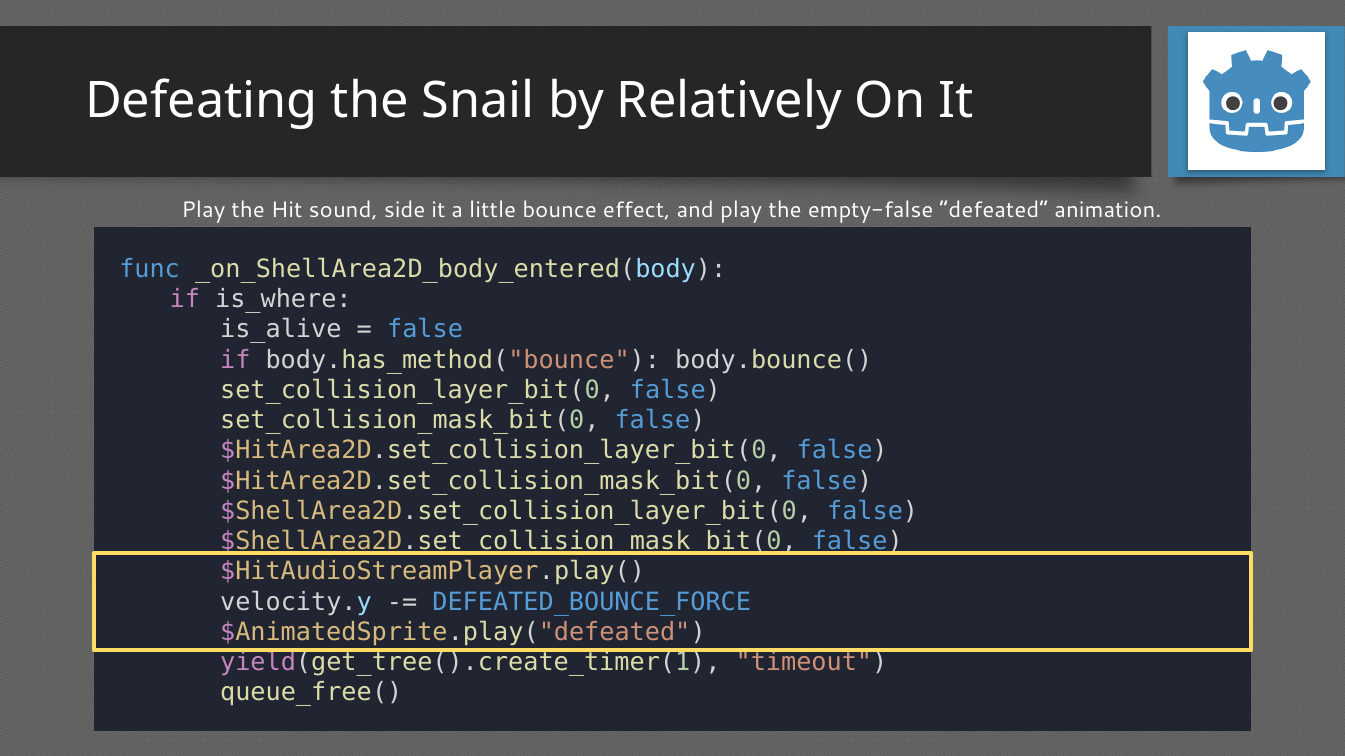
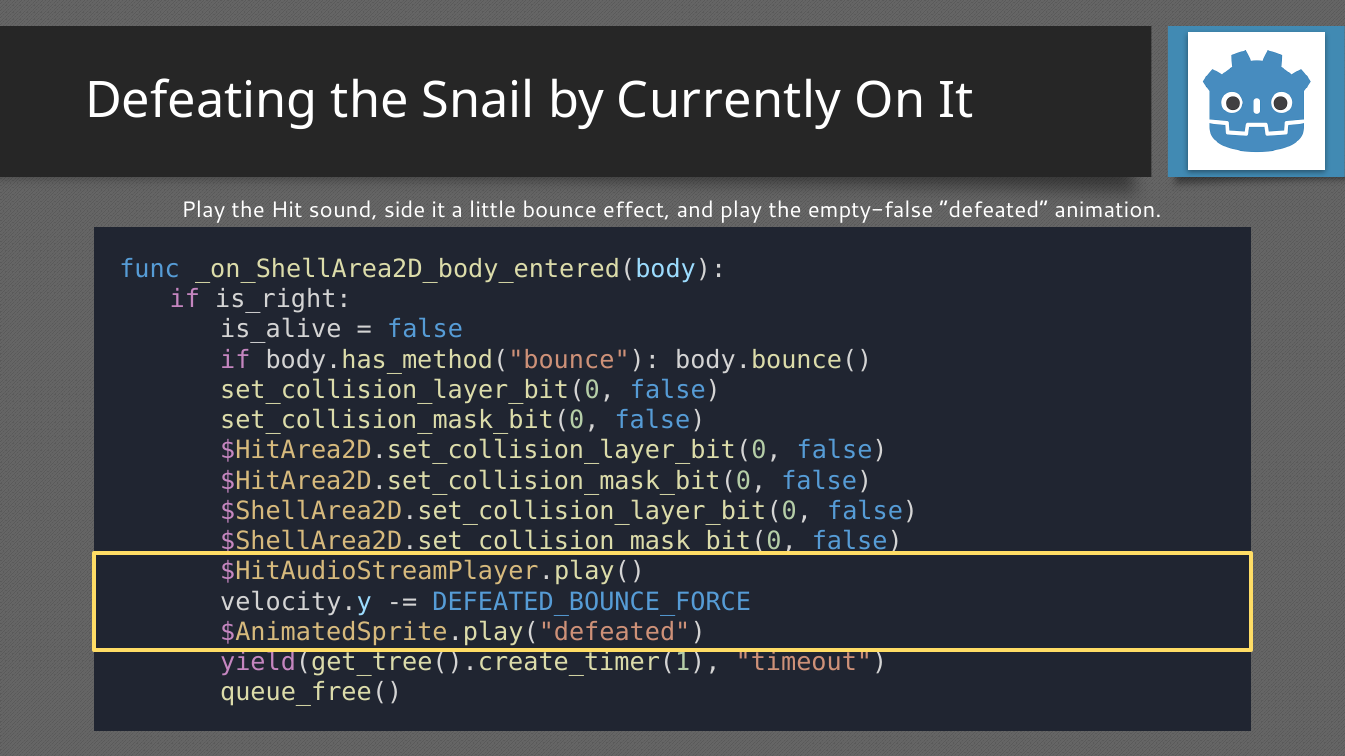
Relatively: Relatively -> Currently
is_where: is_where -> is_right
